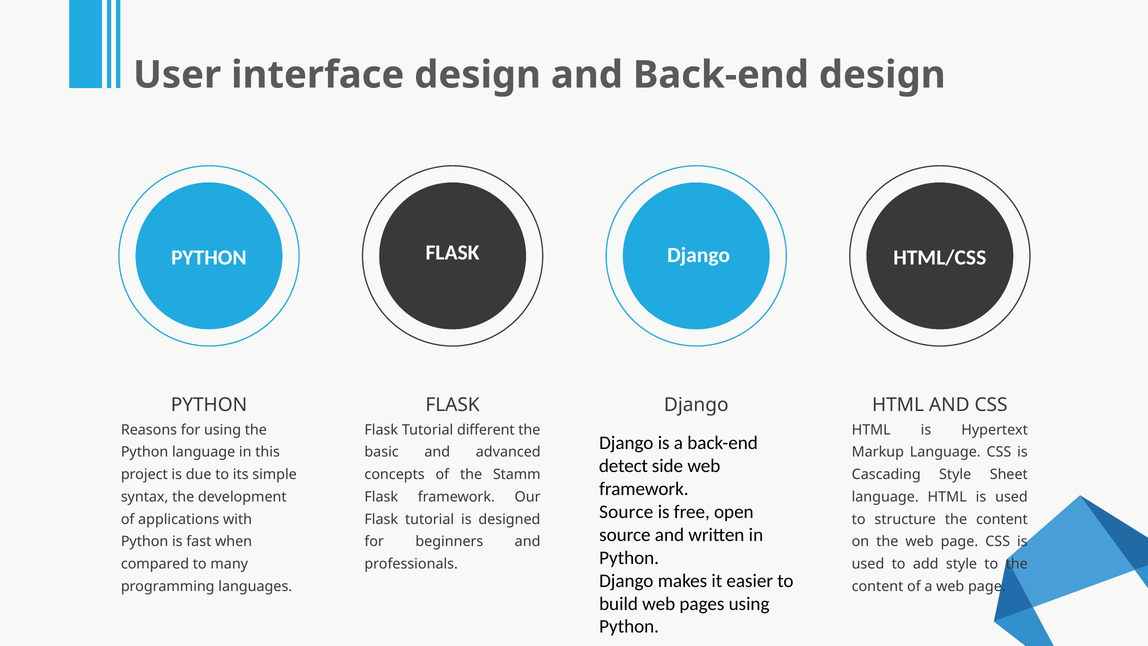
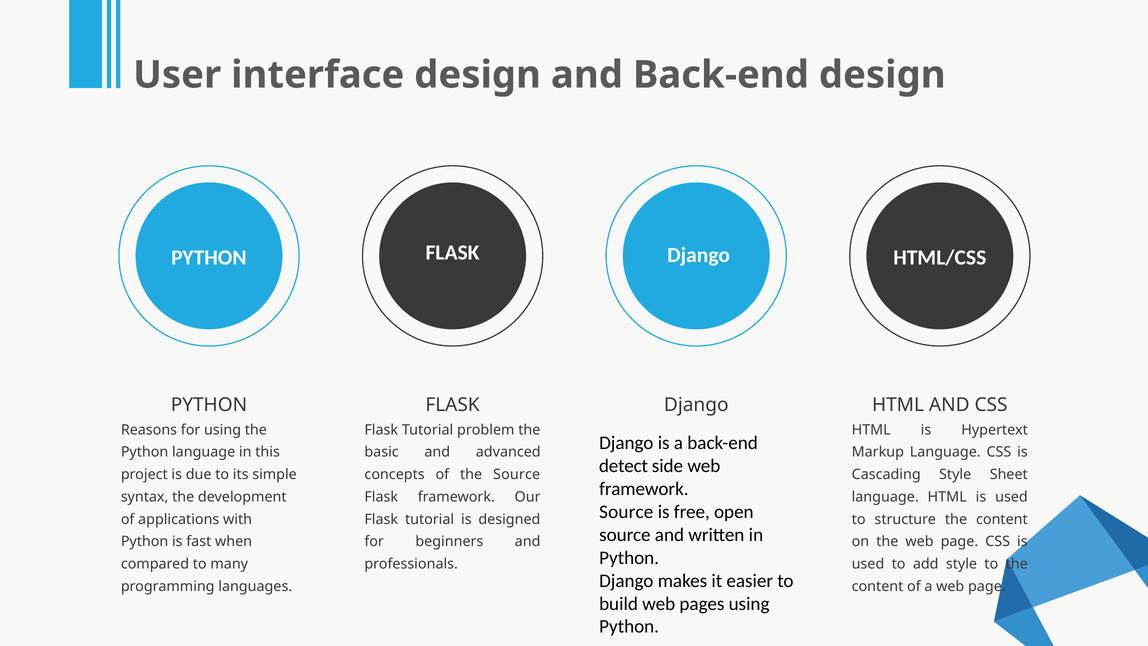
different: different -> problem
the Stamm: Stamm -> Source
